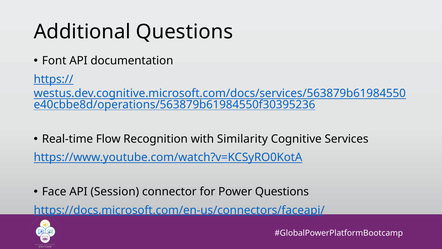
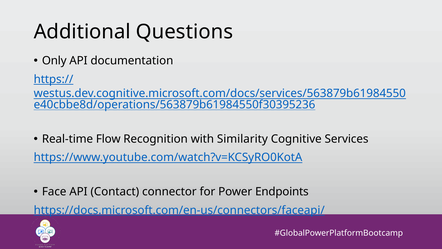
Font: Font -> Only
Session: Session -> Contact
Power Questions: Questions -> Endpoints
